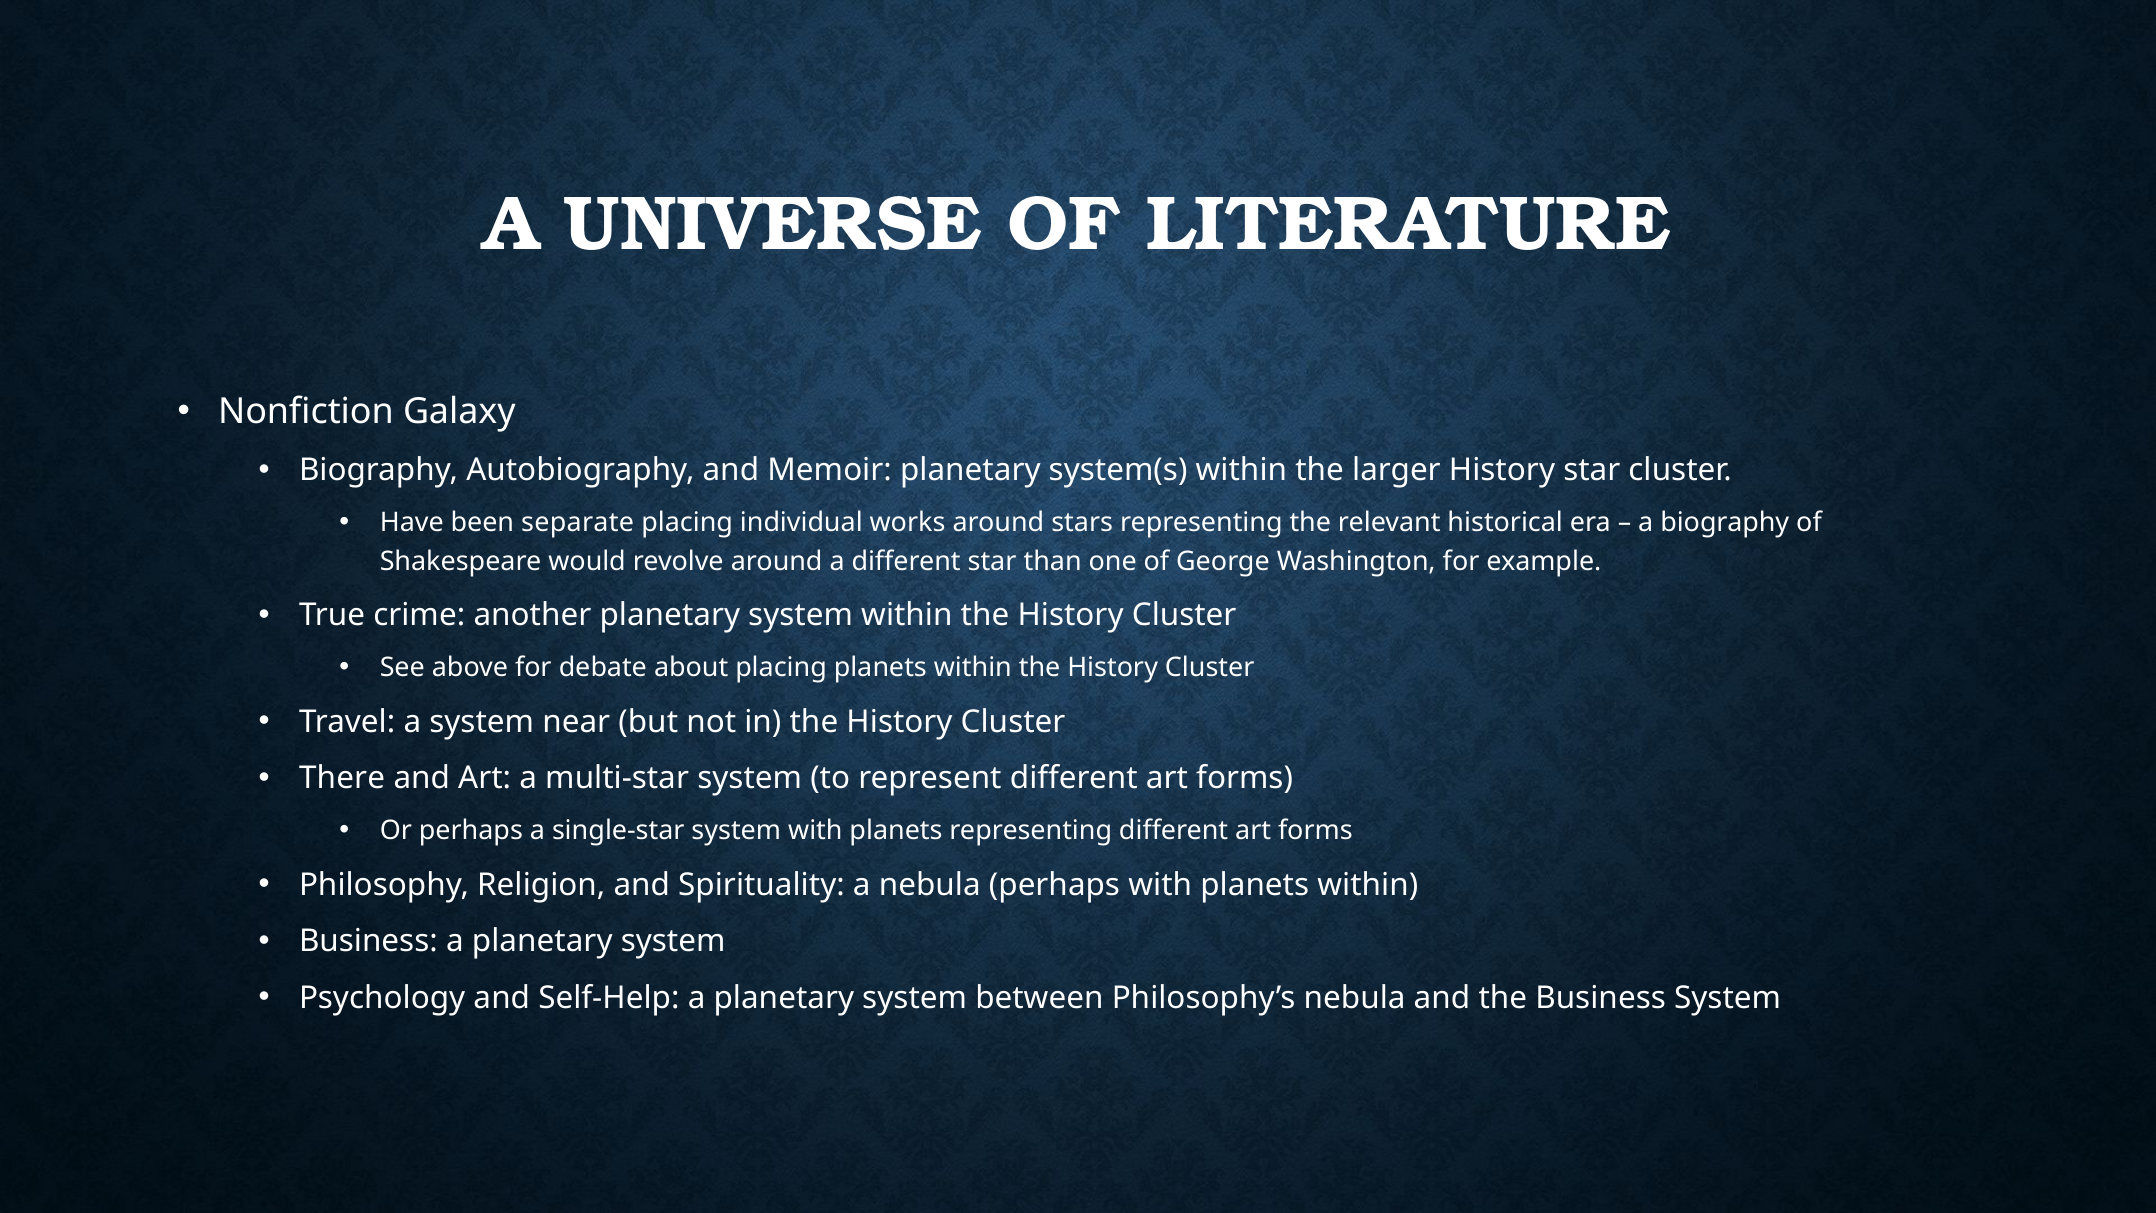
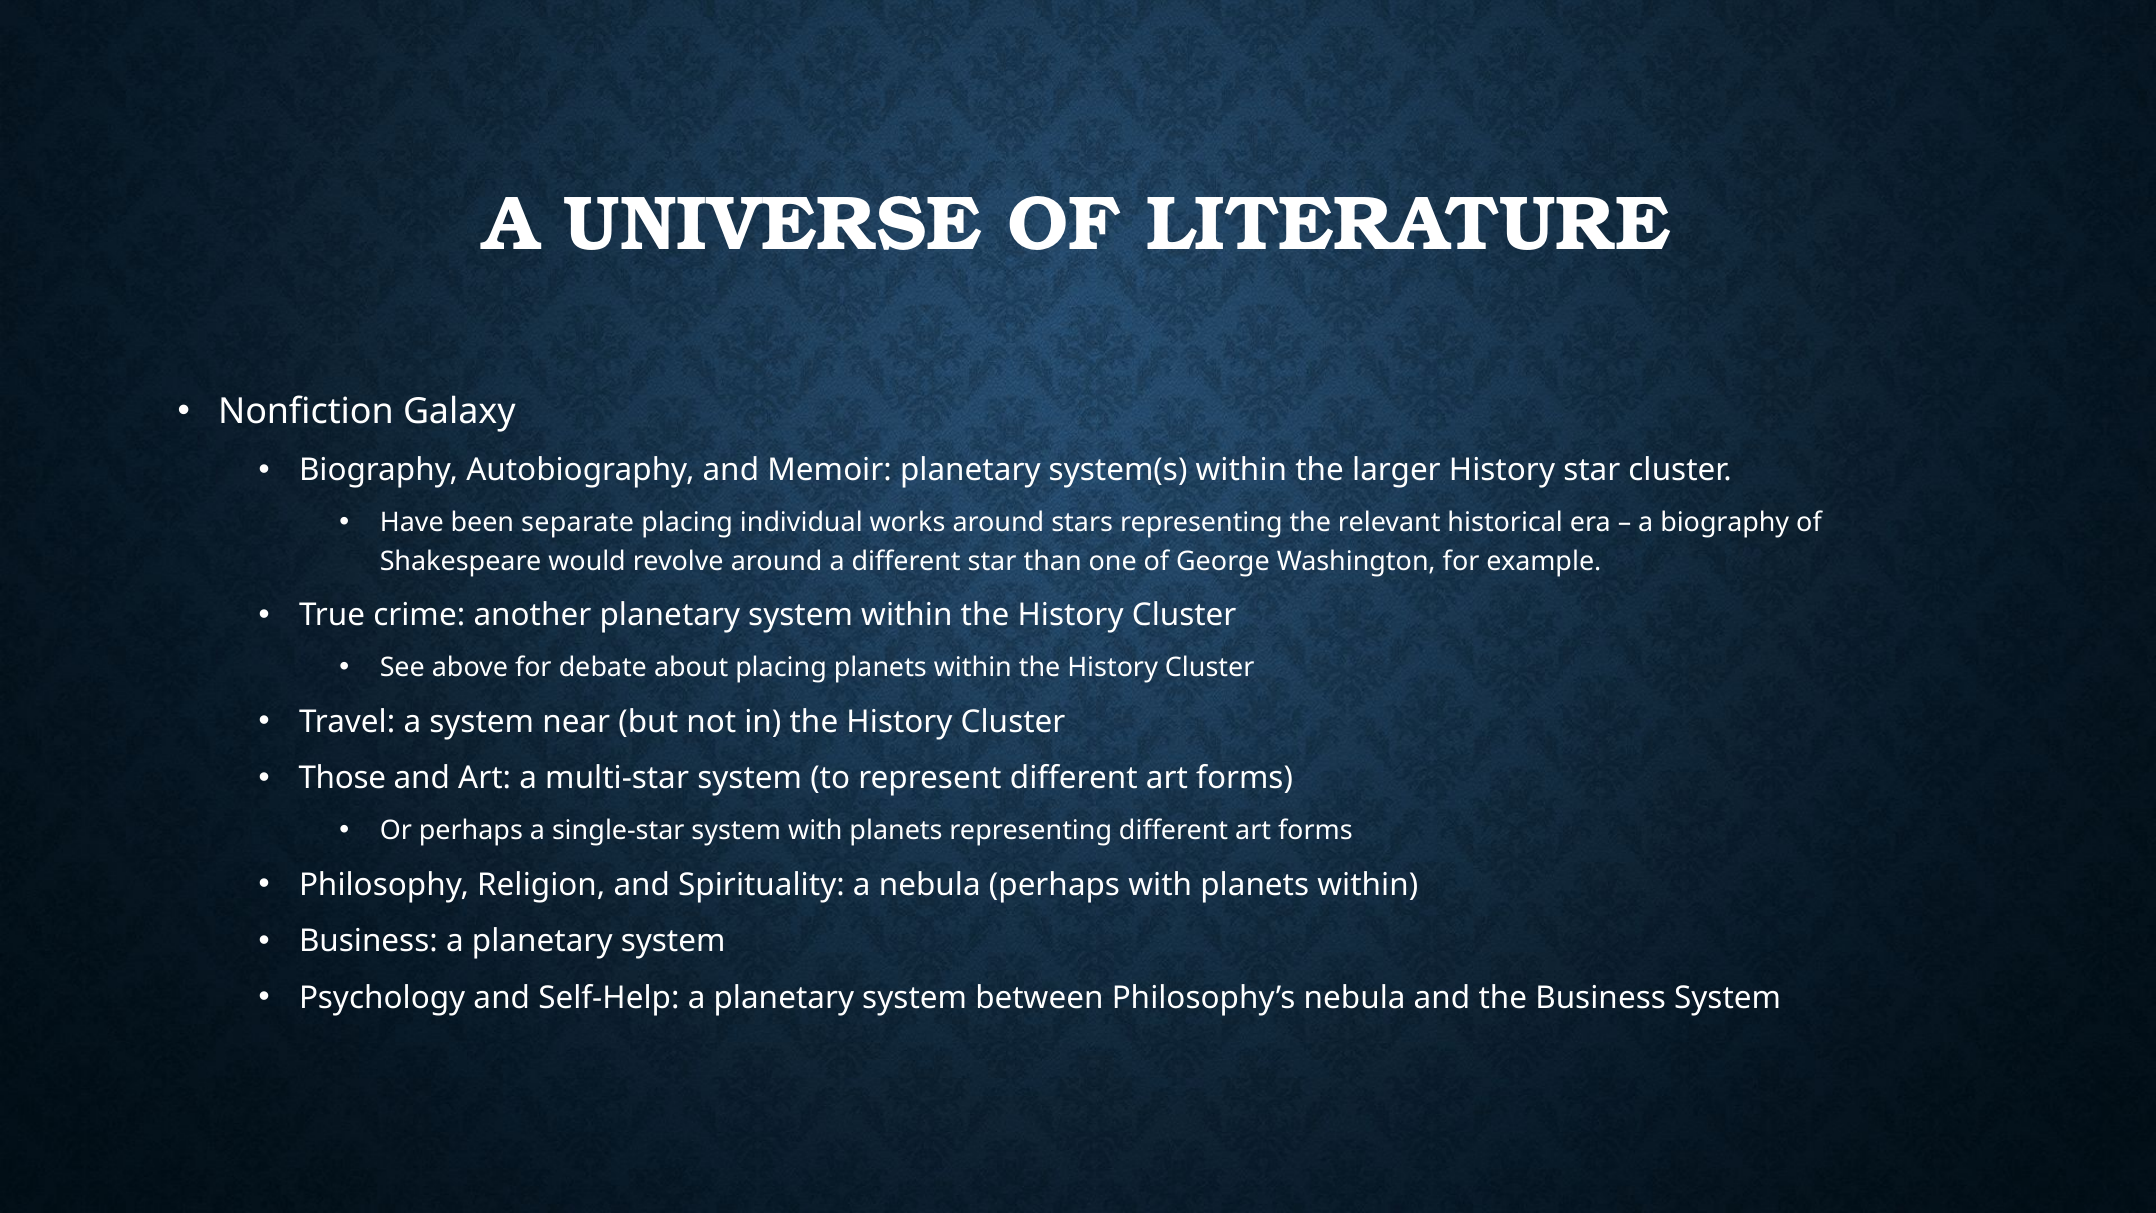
There: There -> Those
